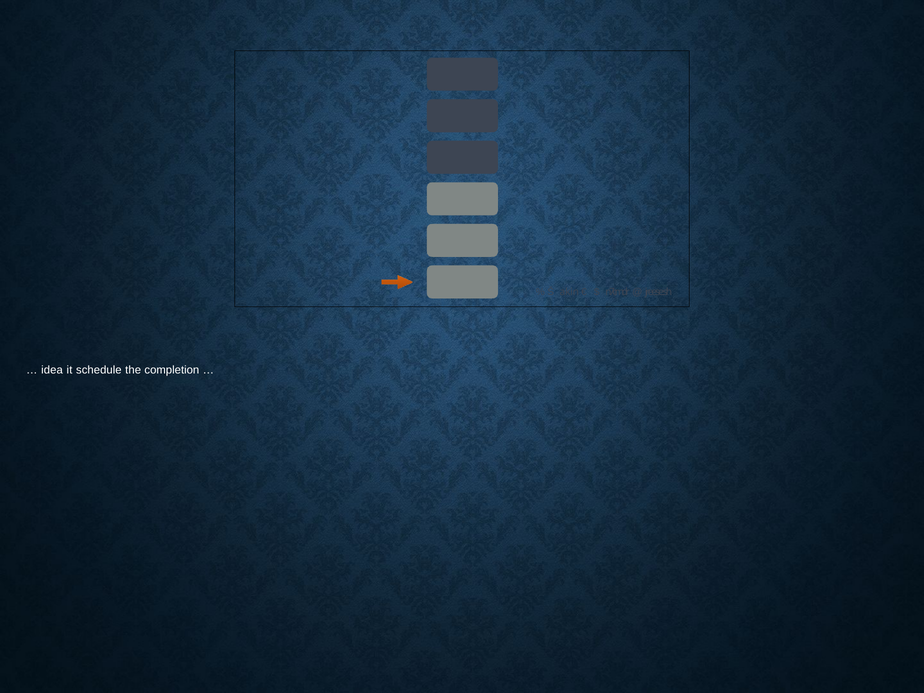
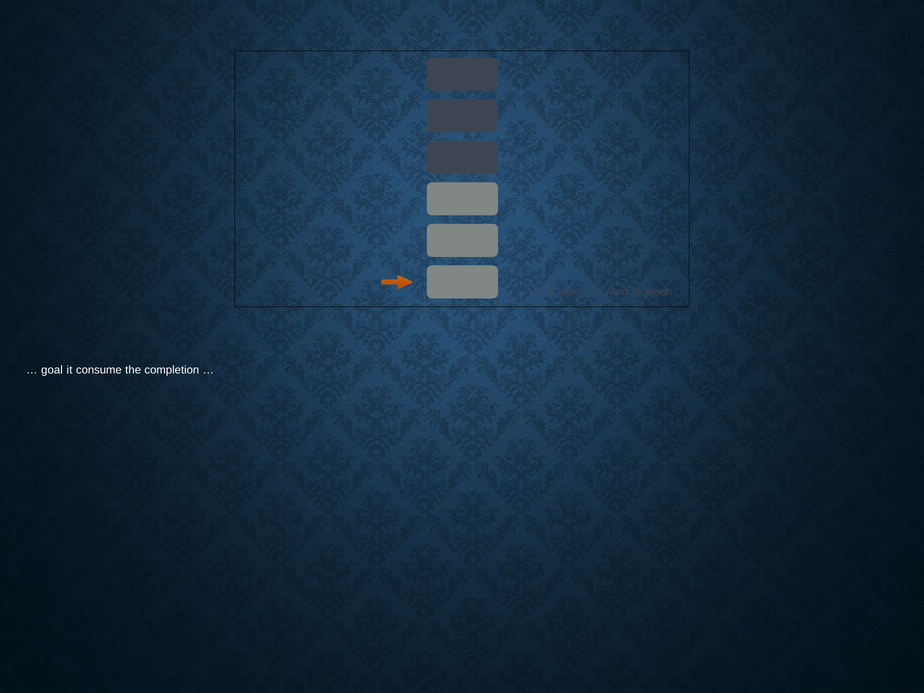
idea: idea -> goal
schedule: schedule -> consume
